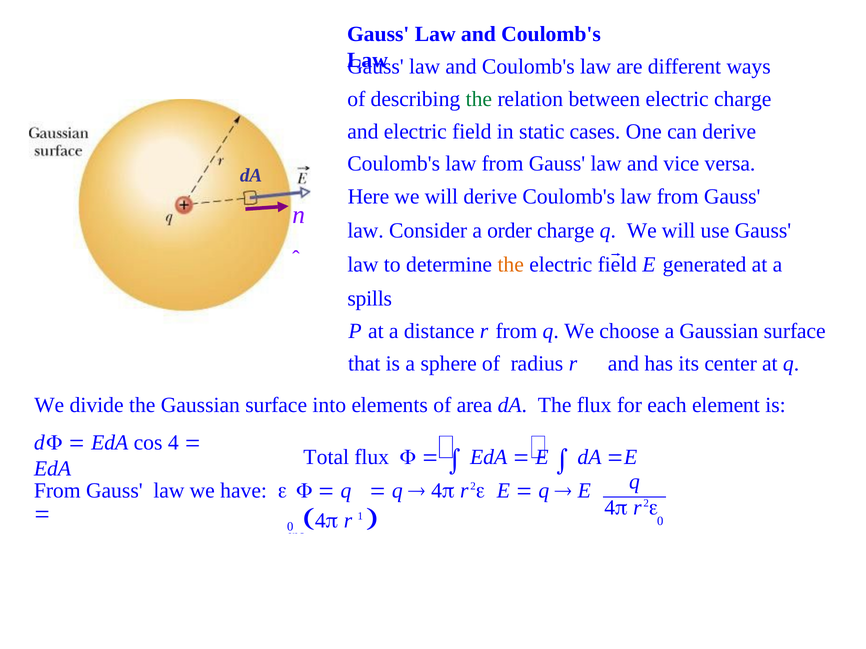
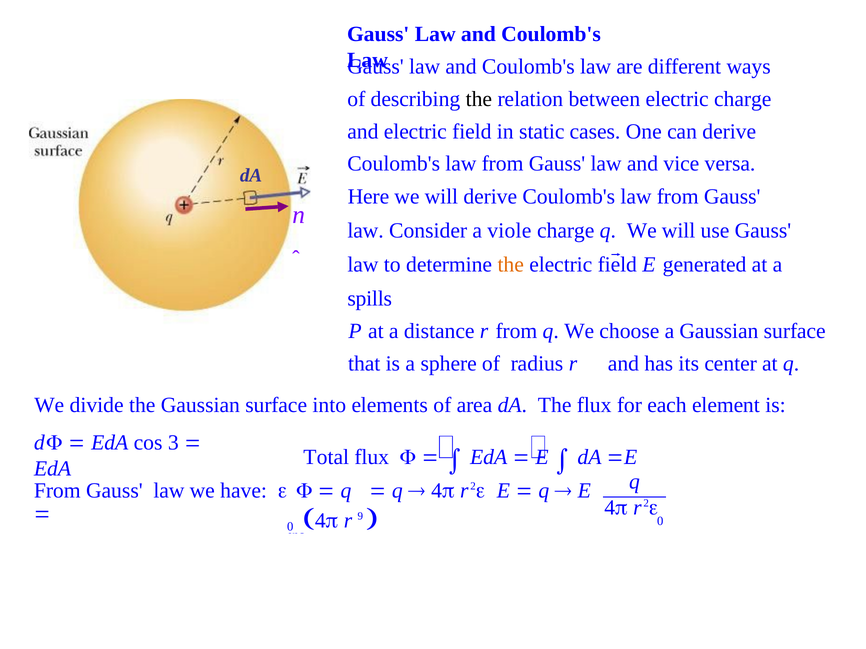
the at (479, 99) colour: green -> black
order: order -> viole
4: 4 -> 3
1: 1 -> 9
